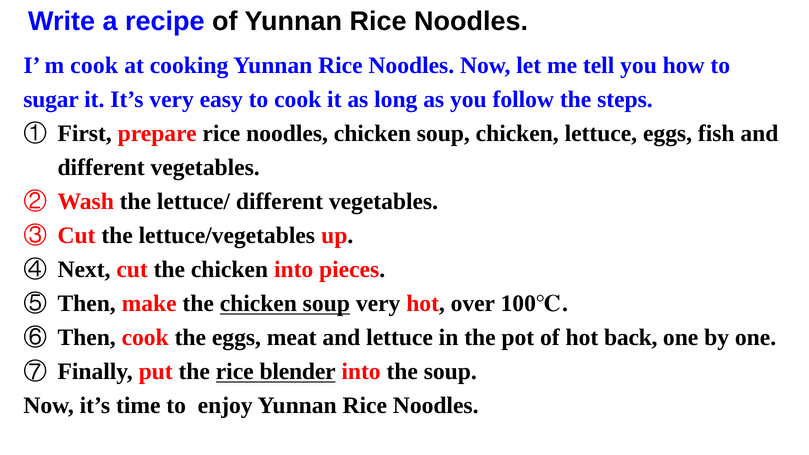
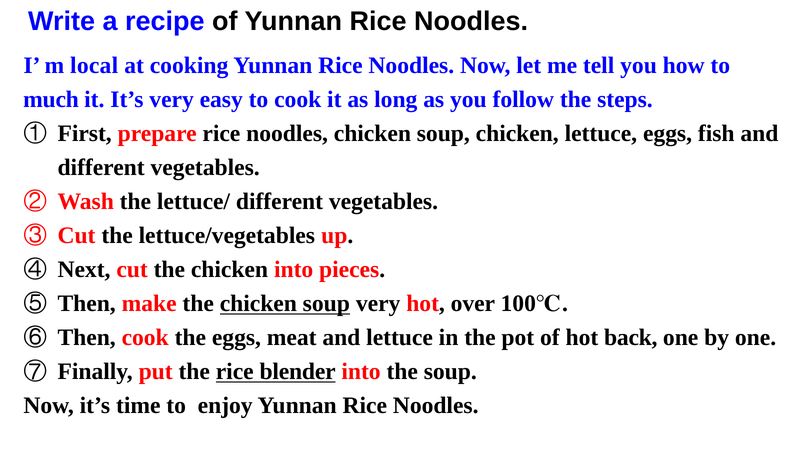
m cook: cook -> local
sugar: sugar -> much
